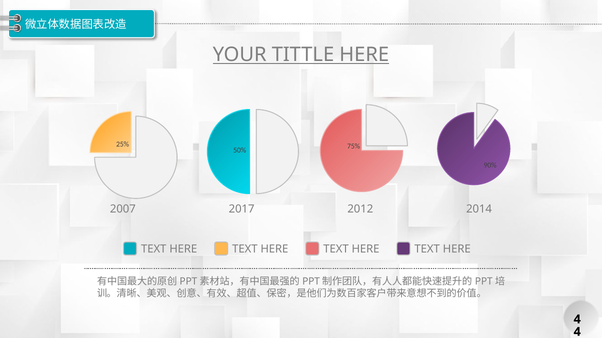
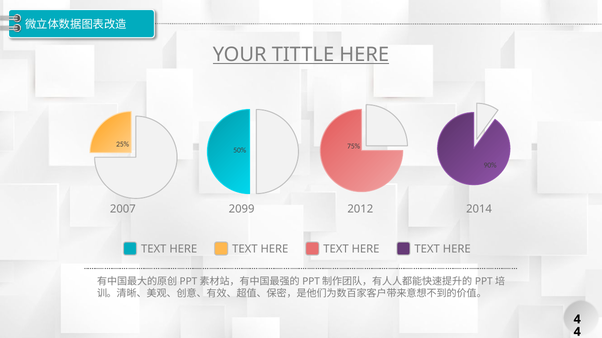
2017: 2017 -> 2099
